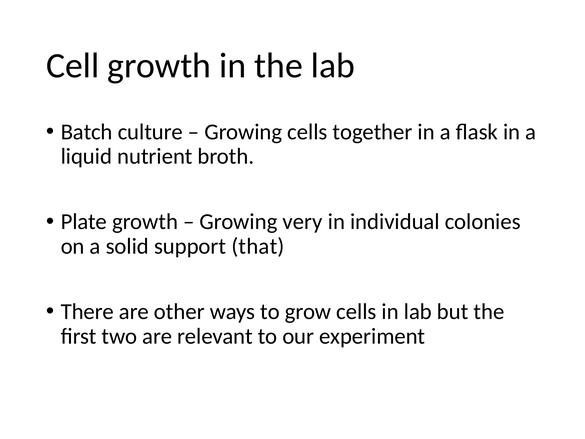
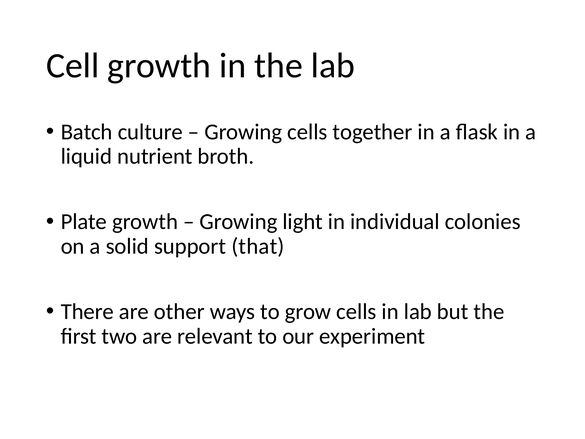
very: very -> light
